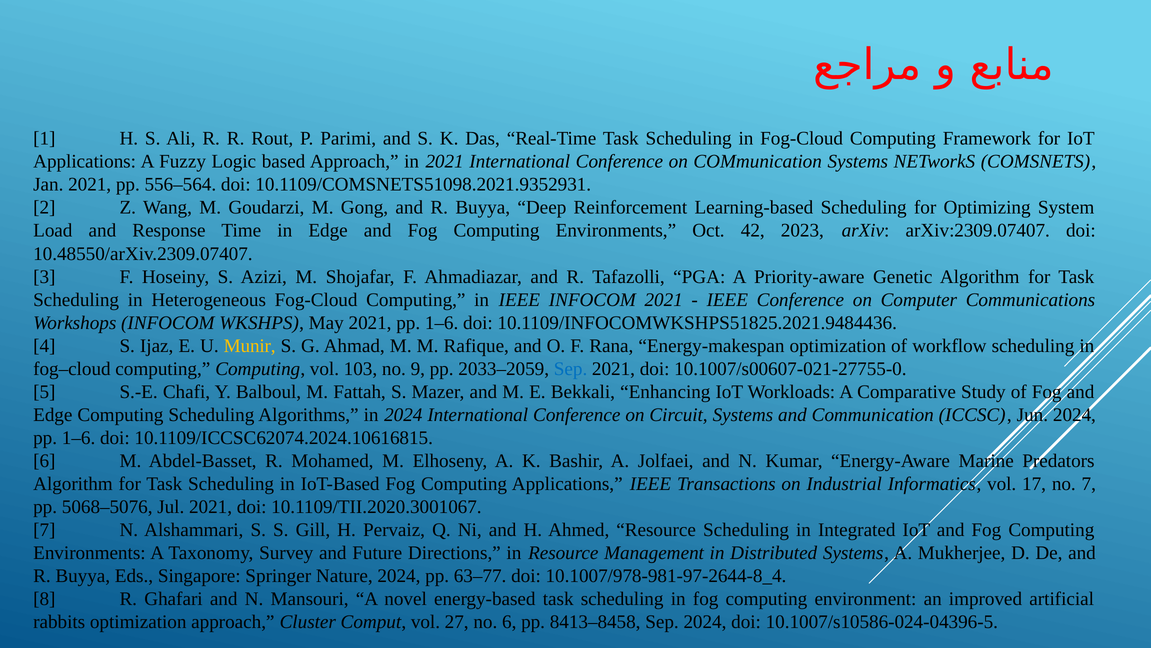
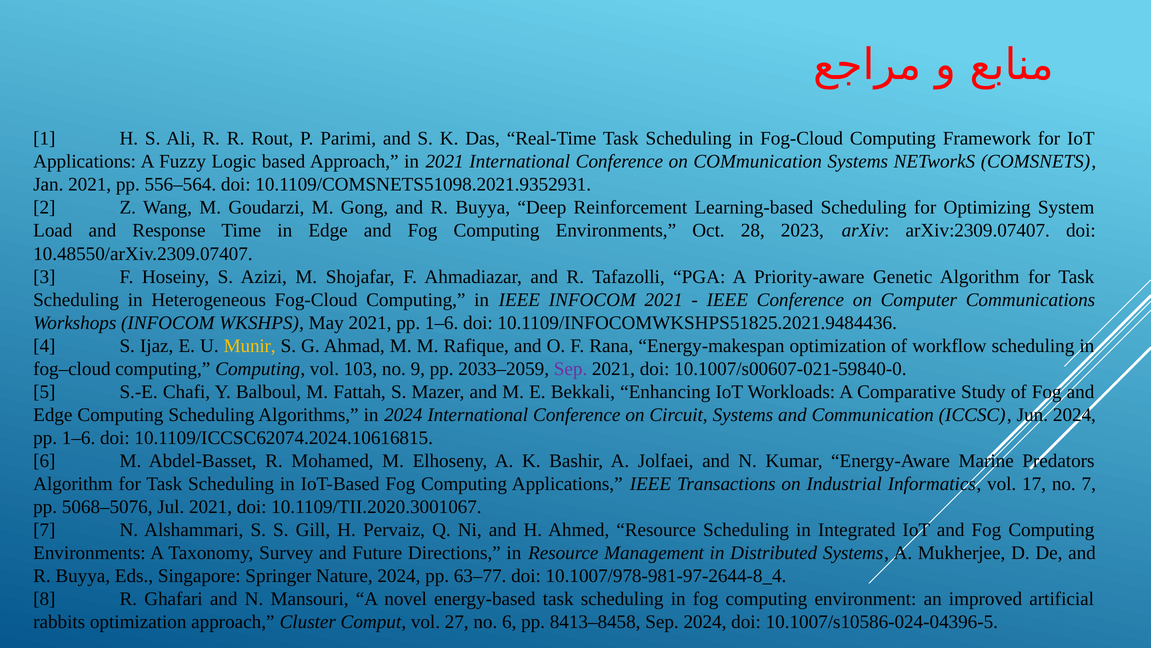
42: 42 -> 28
Sep at (571, 369) colour: blue -> purple
10.1007/s00607-021-27755-0: 10.1007/s00607-021-27755-0 -> 10.1007/s00607-021-59840-0
